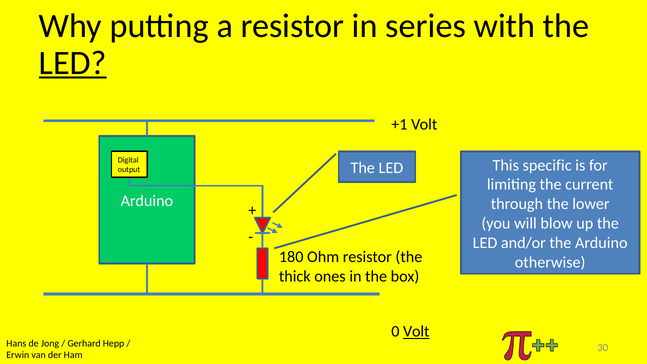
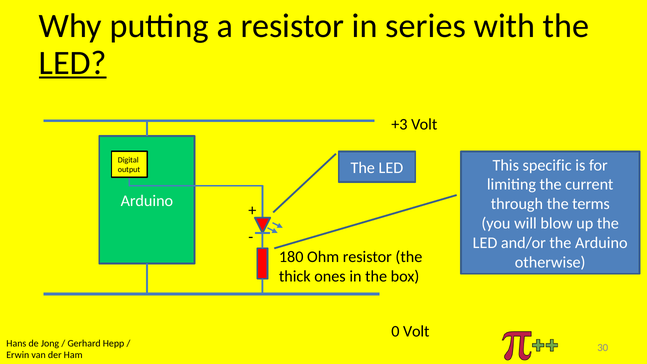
+1: +1 -> +3
lower: lower -> terms
Volt at (416, 331) underline: present -> none
